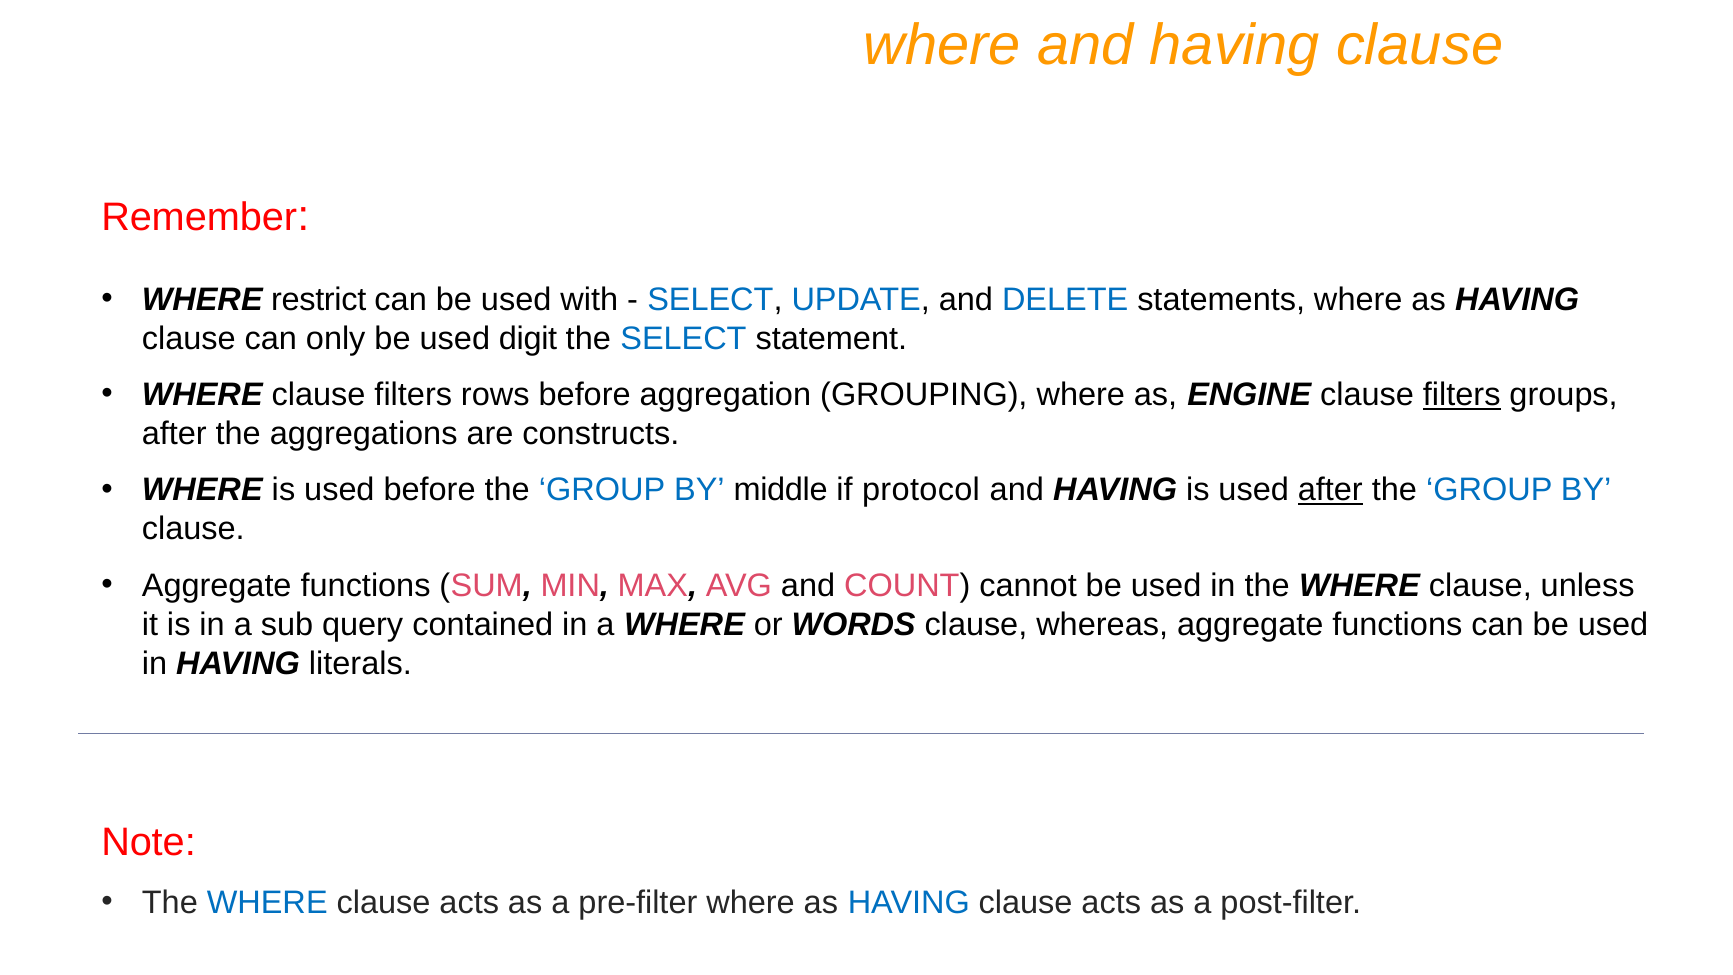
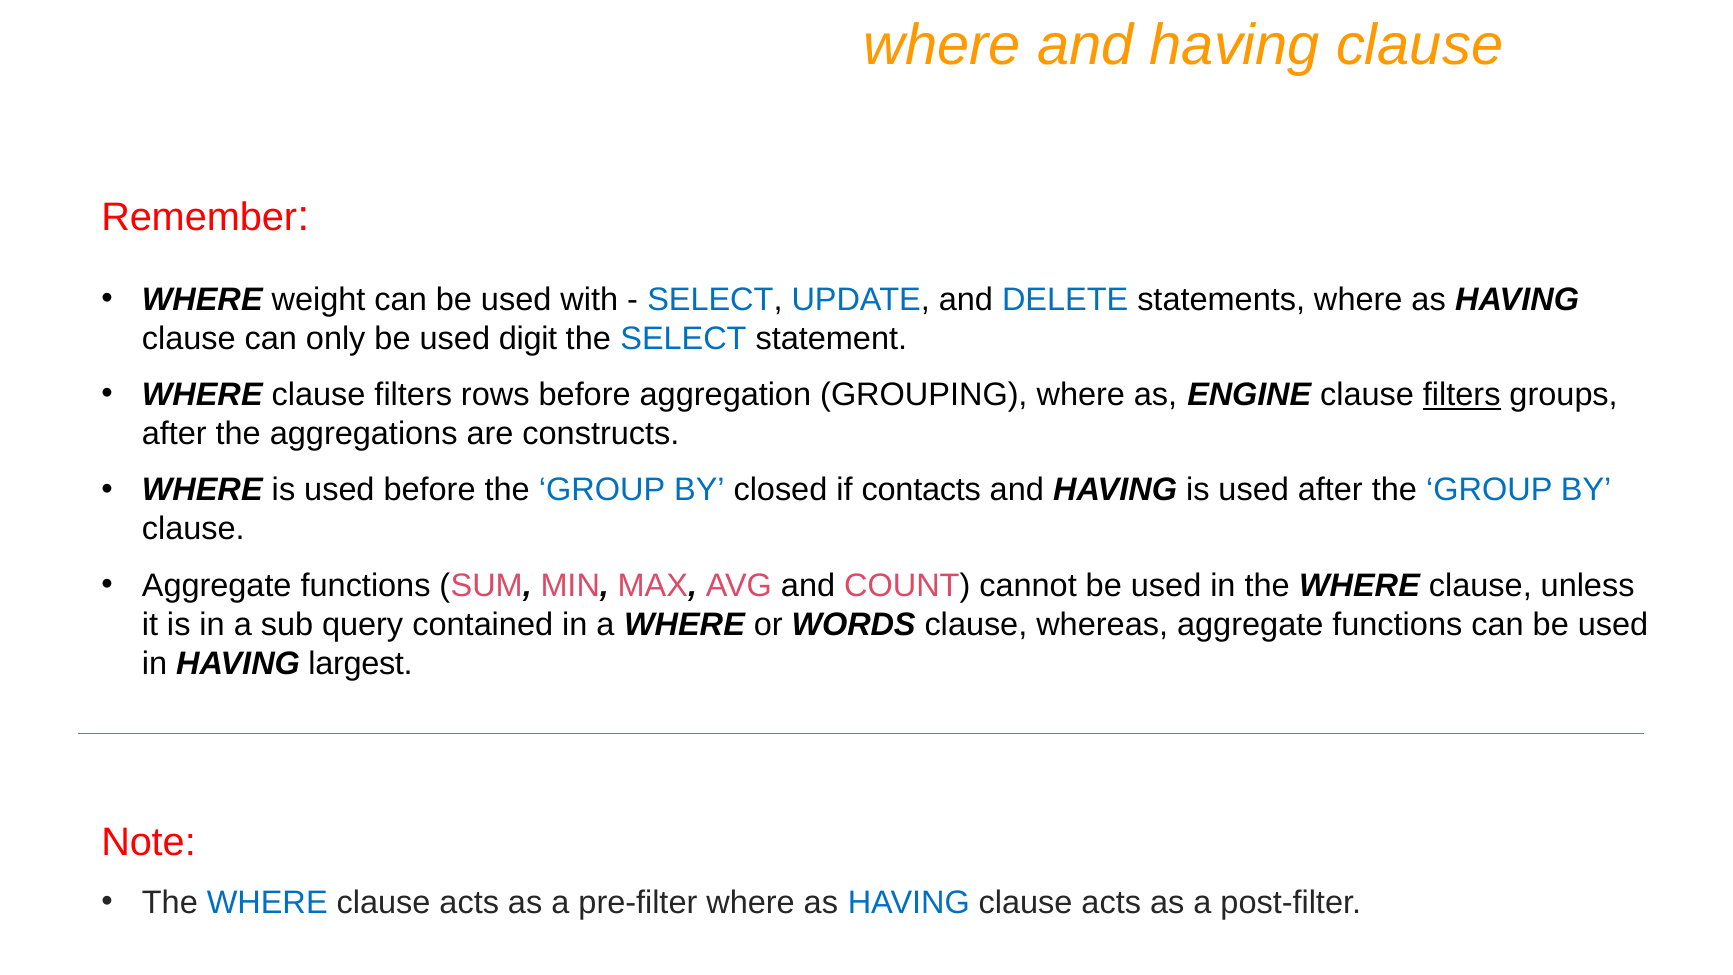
restrict: restrict -> weight
middle: middle -> closed
protocol: protocol -> contacts
after at (1330, 490) underline: present -> none
literals: literals -> largest
